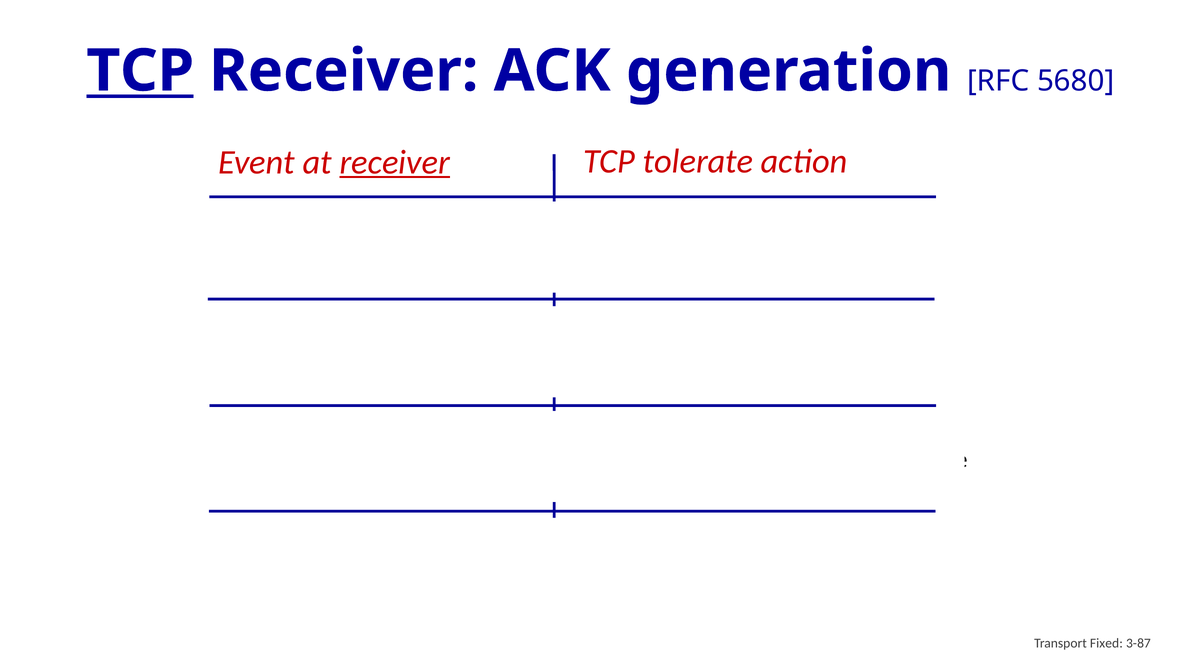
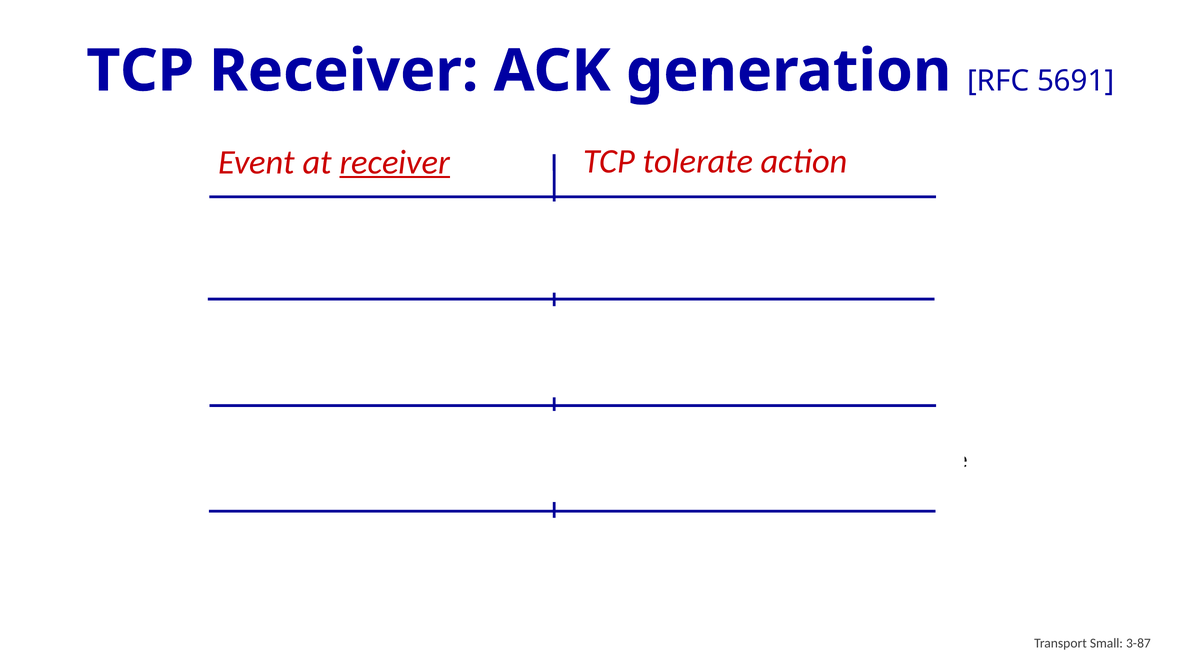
TCP at (140, 71) underline: present -> none
5680: 5680 -> 5691
Fixed: Fixed -> Small
